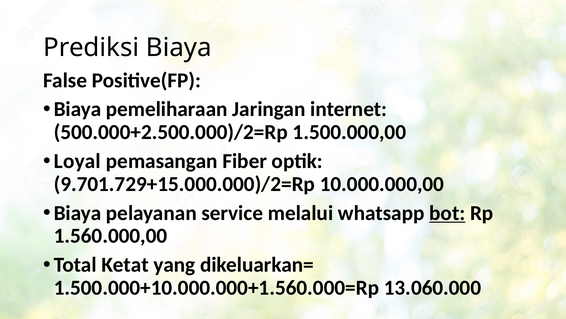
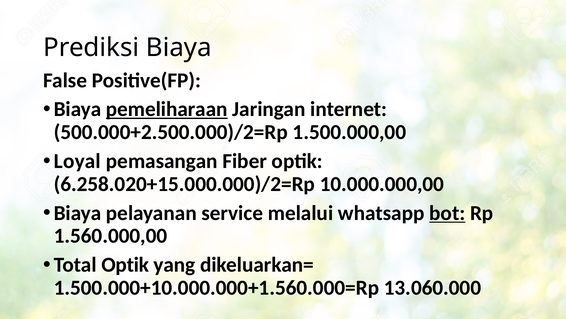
pemeliharaan underline: none -> present
9.701.729+15.000.000)/2=Rp: 9.701.729+15.000.000)/2=Rp -> 6.258.020+15.000.000)/2=Rp
Total Ketat: Ketat -> Optik
